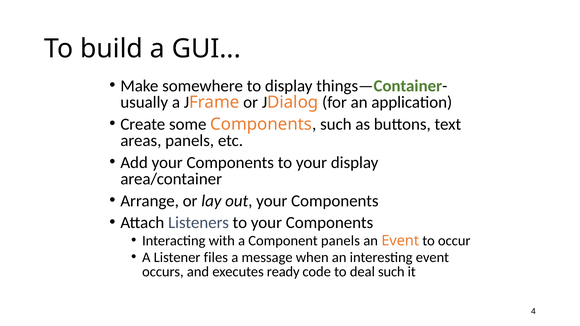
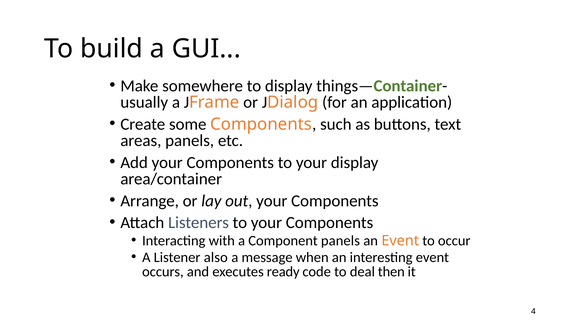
files: files -> also
deal such: such -> then
